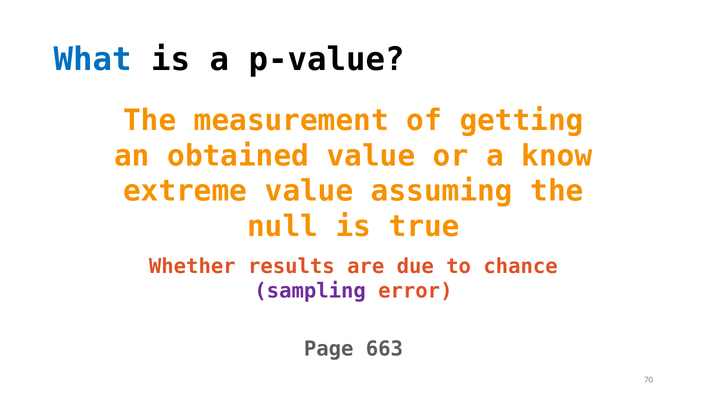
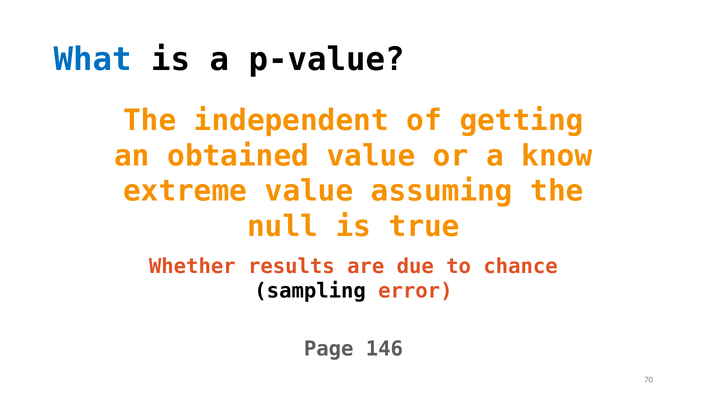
measurement: measurement -> independent
sampling colour: purple -> black
663: 663 -> 146
